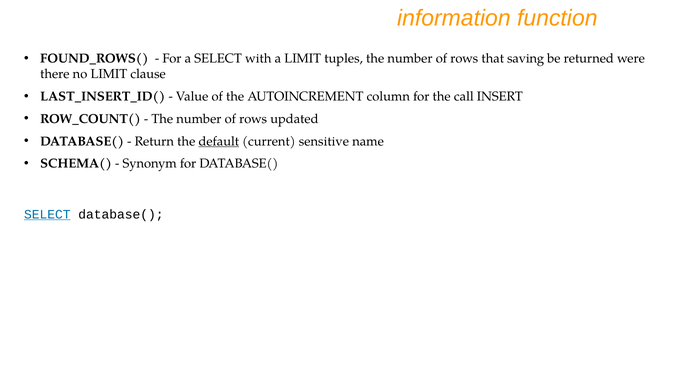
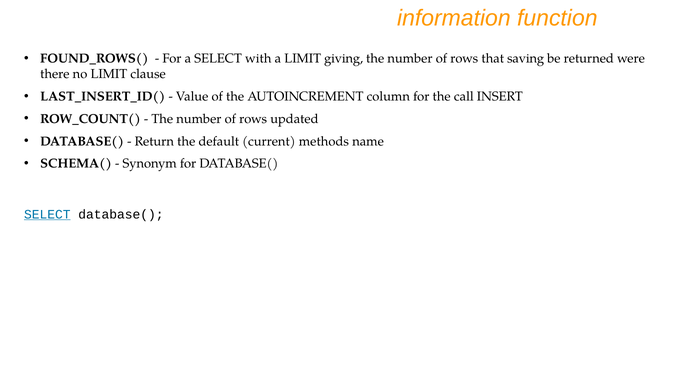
tuples: tuples -> giving
default underline: present -> none
sensitive: sensitive -> methods
